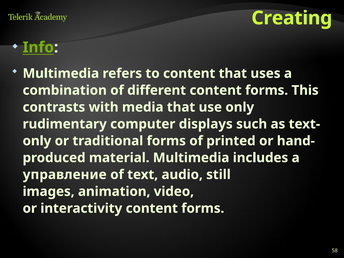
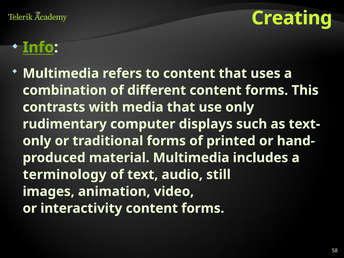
управление: управление -> terminology
